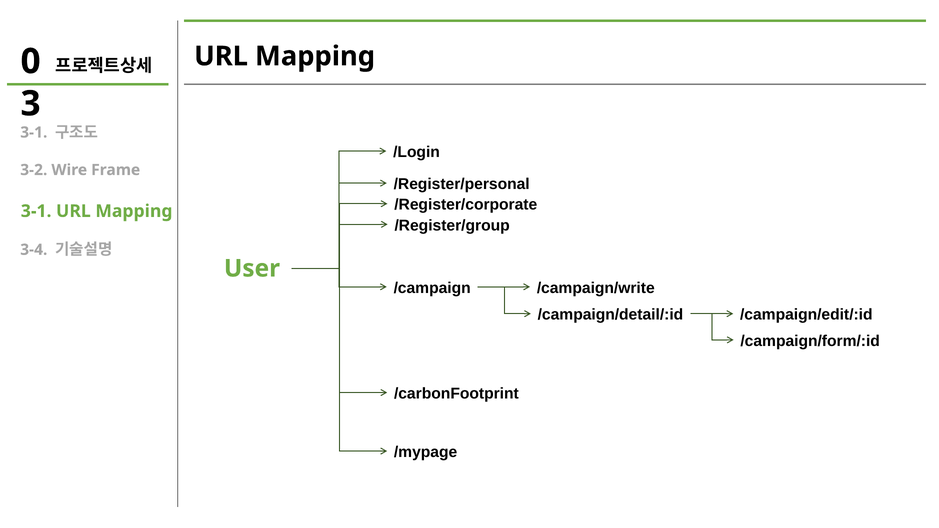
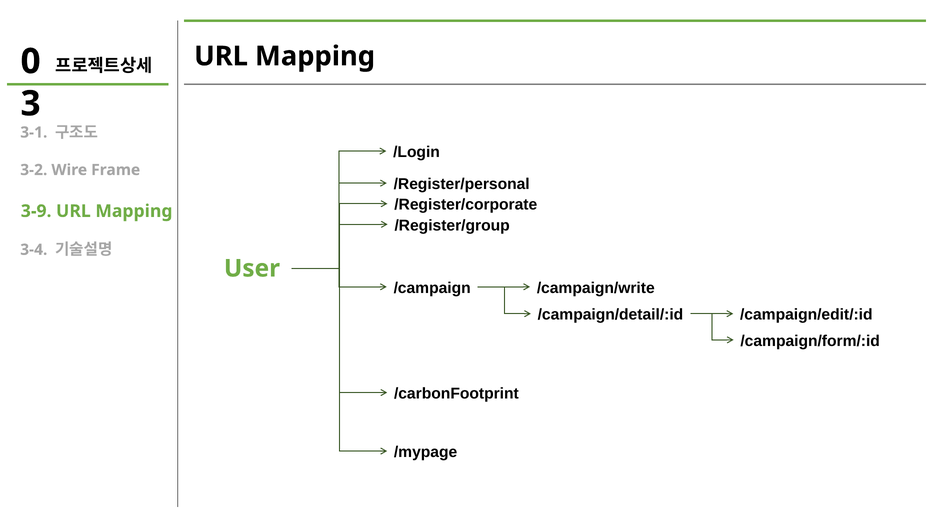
3-1 at (36, 211): 3-1 -> 3-9
